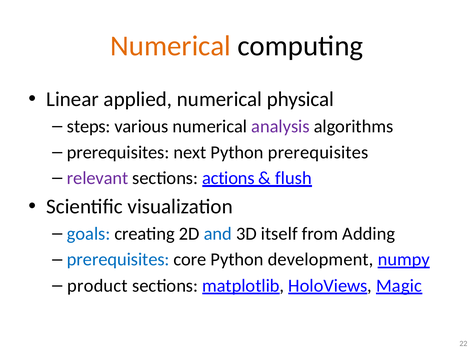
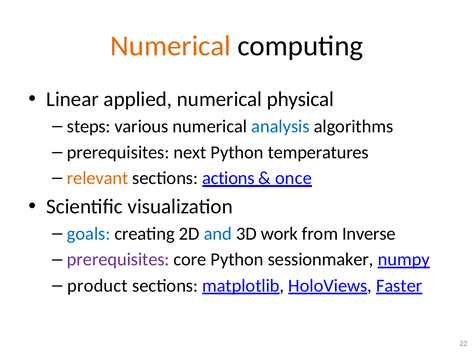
analysis colour: purple -> blue
Python prerequisites: prerequisites -> temperatures
relevant colour: purple -> orange
flush: flush -> once
itself: itself -> work
Adding: Adding -> Inverse
prerequisites at (118, 260) colour: blue -> purple
development: development -> sessionmaker
Magic: Magic -> Faster
